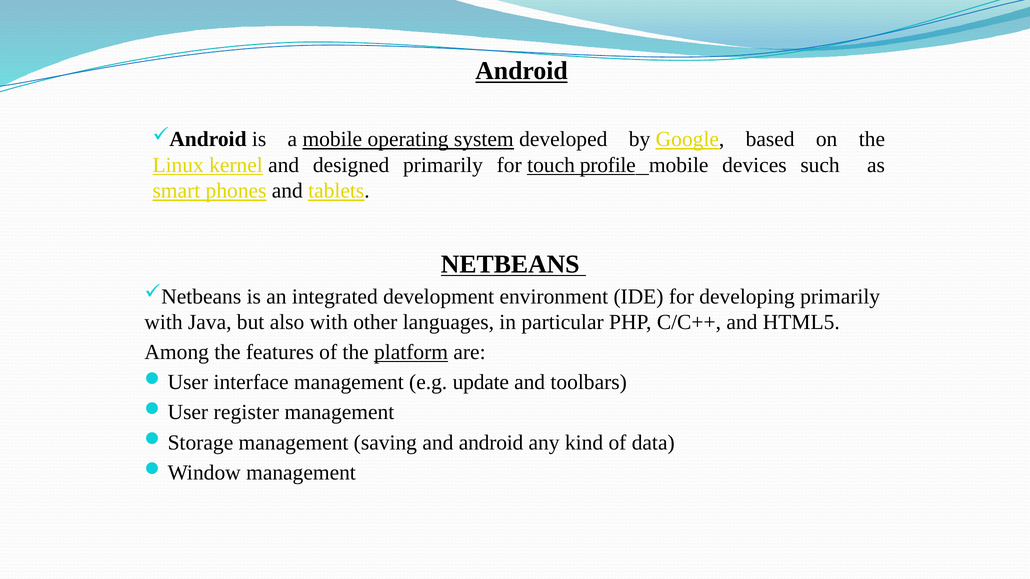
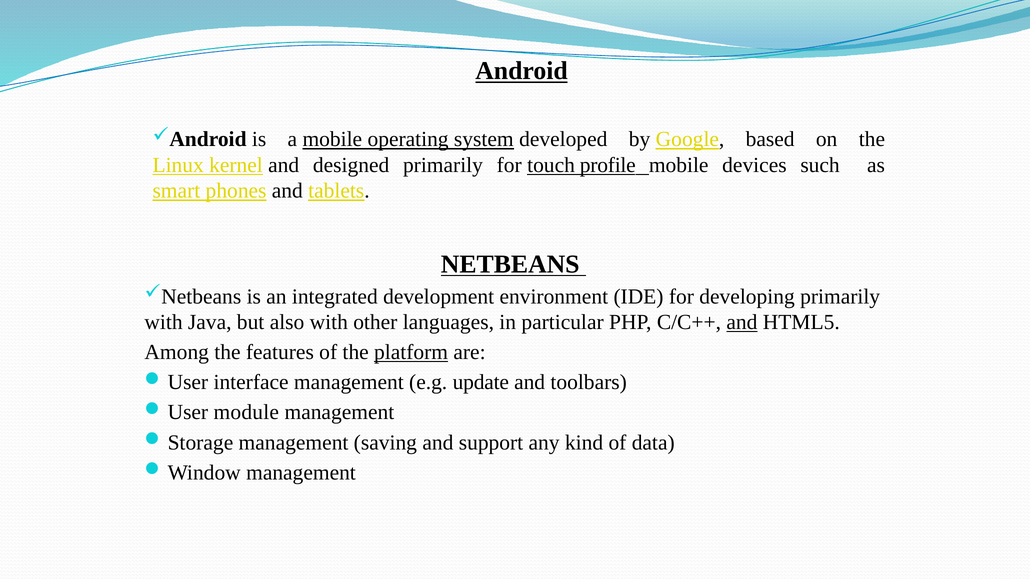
and at (742, 322) underline: none -> present
register: register -> module
and android: android -> support
